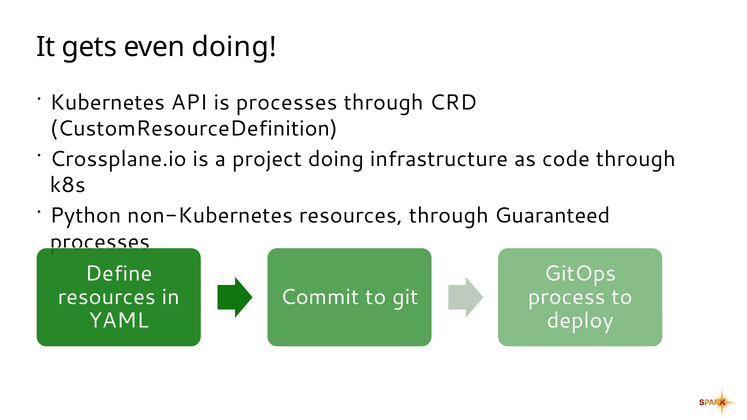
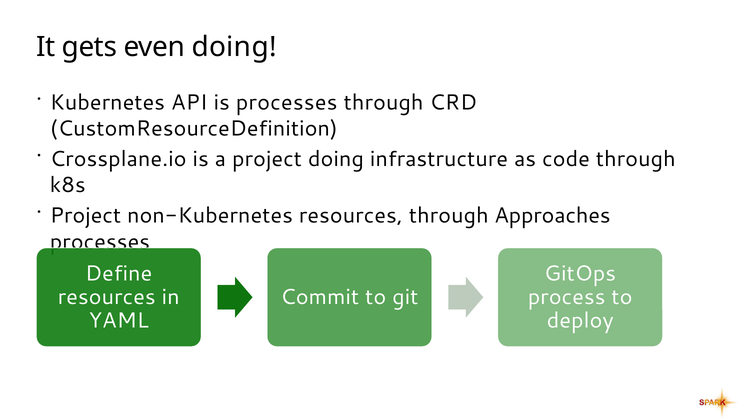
Python at (85, 216): Python -> Project
Guaranteed: Guaranteed -> Approaches
